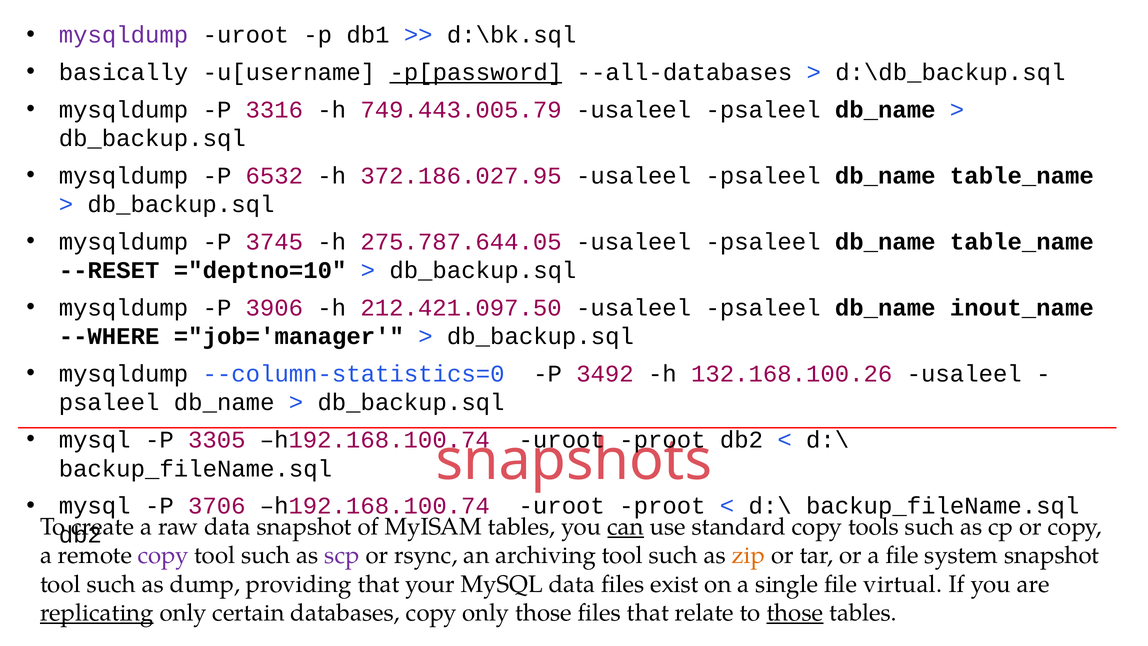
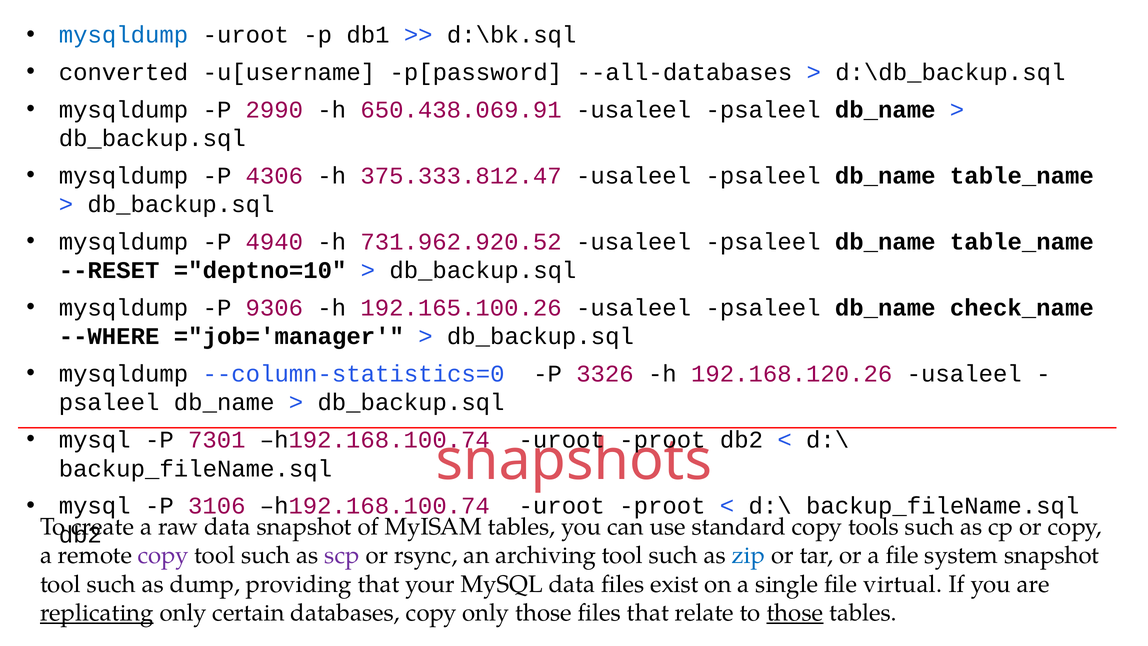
mysqldump at (123, 35) colour: purple -> blue
basically: basically -> converted
p[password underline: present -> none
3316: 3316 -> 2990
749.443.005.79: 749.443.005.79 -> 650.438.069.91
6532: 6532 -> 4306
372.186.027.95: 372.186.027.95 -> 375.333.812.47
3745: 3745 -> 4940
275.787.644.05: 275.787.644.05 -> 731.962.920.52
3906: 3906 -> 9306
212.421.097.50: 212.421.097.50 -> 192.165.100.26
inout_name: inout_name -> check_name
3492: 3492 -> 3326
132.168.100.26: 132.168.100.26 -> 192.168.120.26
3305: 3305 -> 7301
3706: 3706 -> 3106
can underline: present -> none
zip colour: orange -> blue
